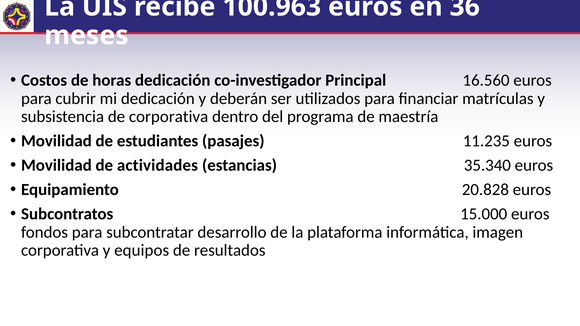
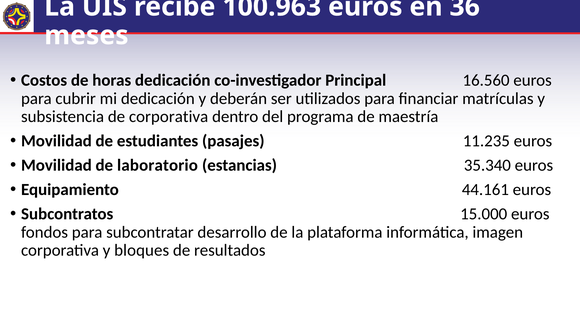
actividades: actividades -> laboratorio
20.828: 20.828 -> 44.161
equipos: equipos -> bloques
